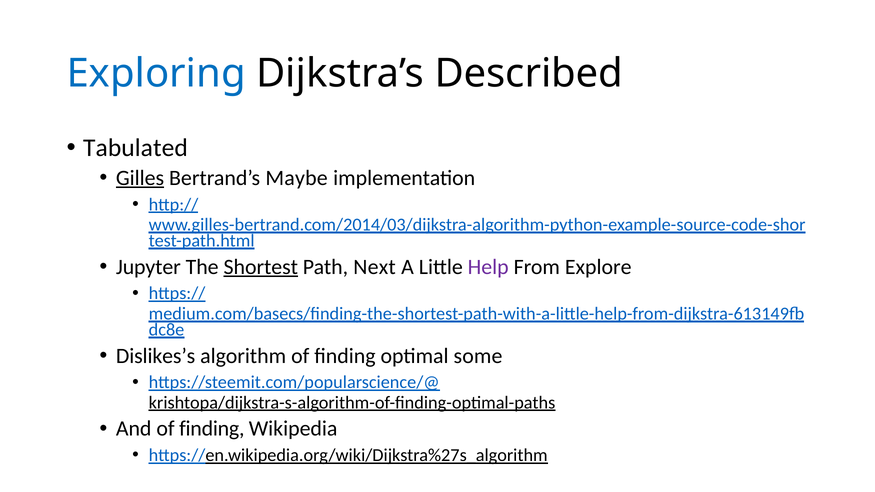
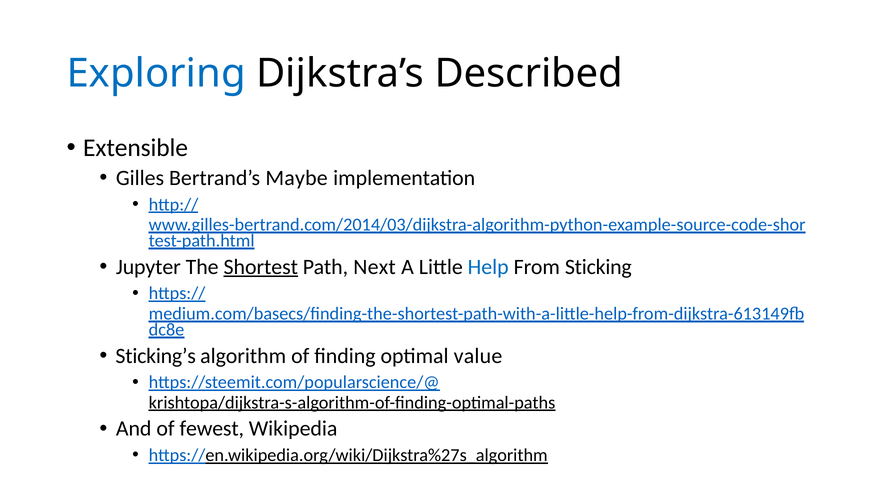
Tabulated: Tabulated -> Extensible
Gilles underline: present -> none
Help colour: purple -> blue
Explore: Explore -> Sticking
Dislikes’s: Dislikes’s -> Sticking’s
some: some -> value
And of finding: finding -> fewest
